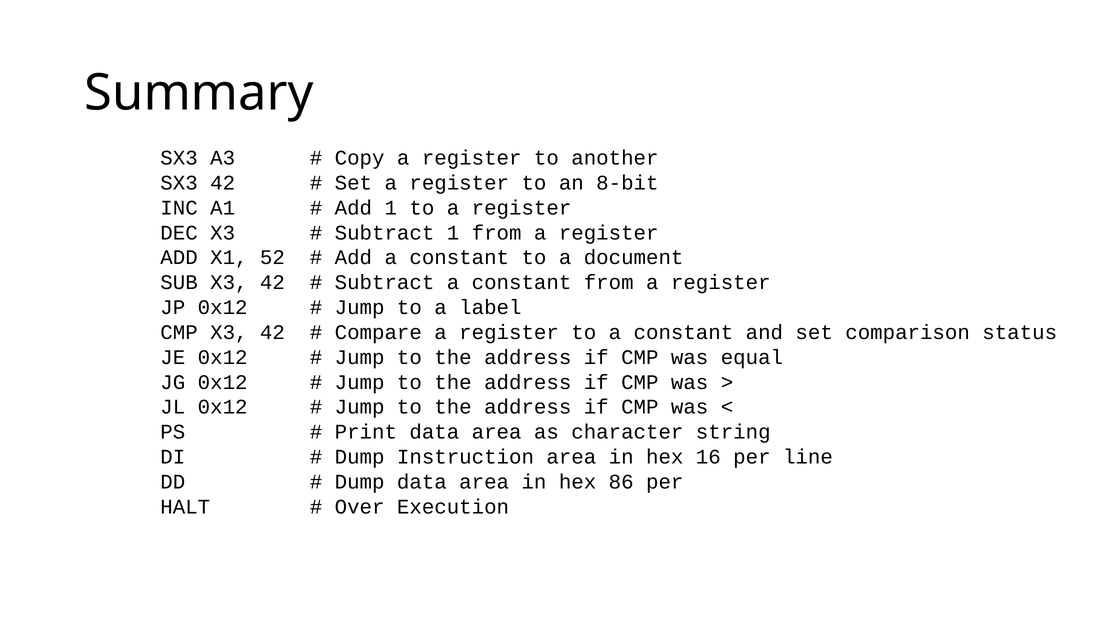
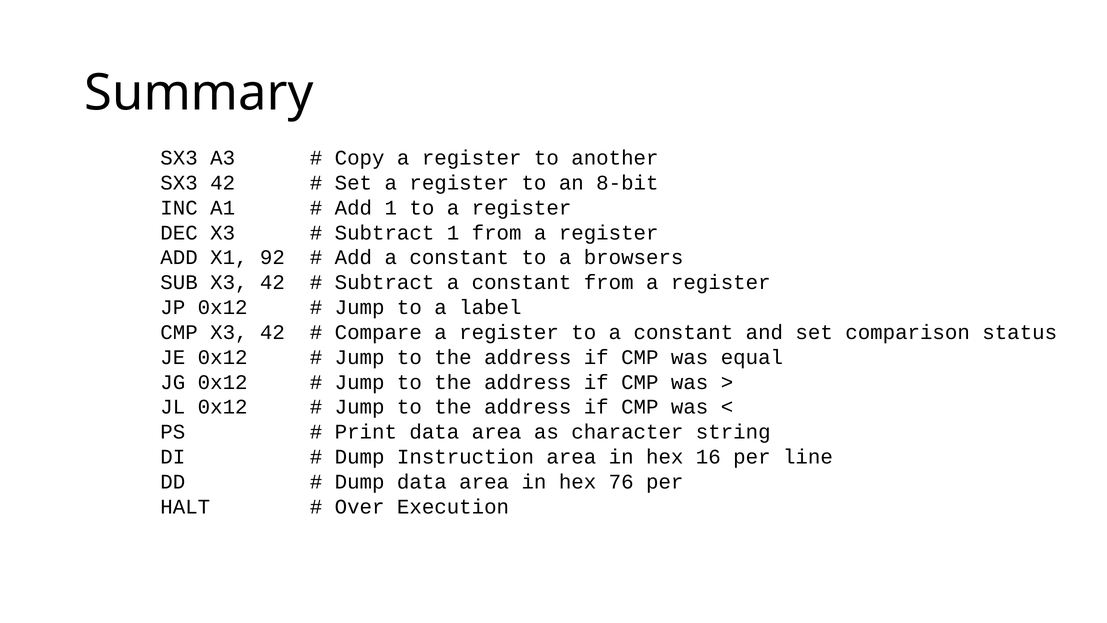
52: 52 -> 92
document: document -> browsers
86: 86 -> 76
